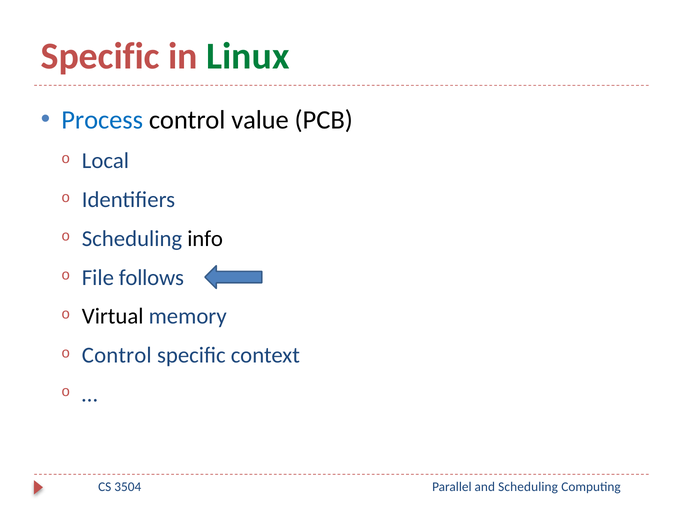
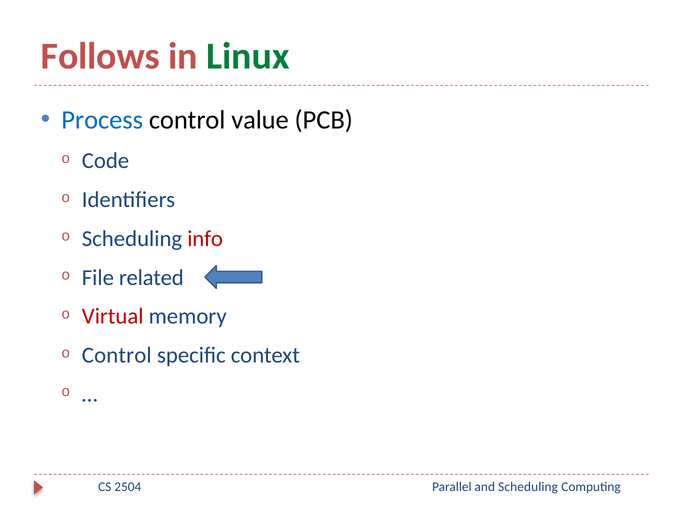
Specific at (100, 56): Specific -> Follows
Local: Local -> Code
info colour: black -> red
follows: follows -> related
Virtual colour: black -> red
3504: 3504 -> 2504
